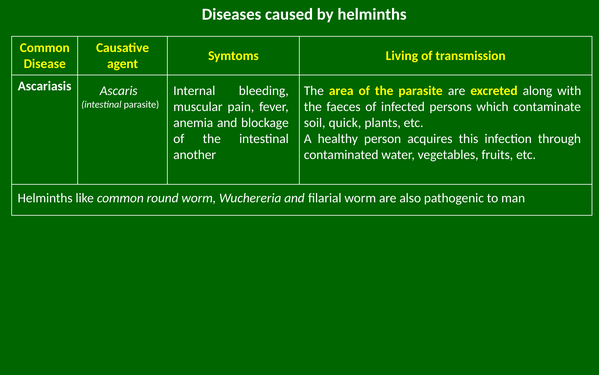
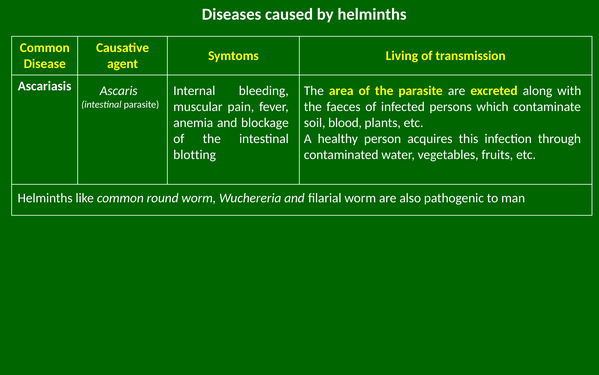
quick: quick -> blood
another: another -> blotting
